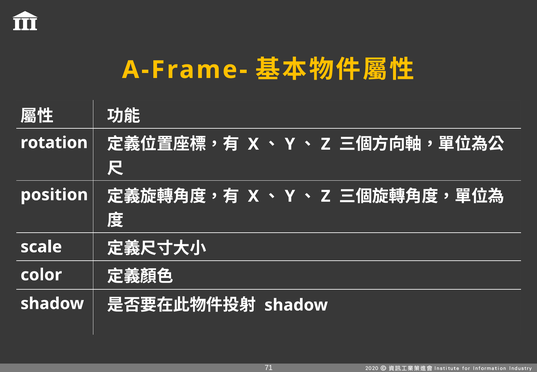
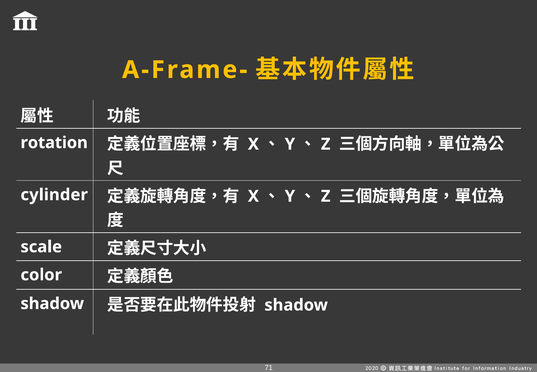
position: position -> cylinder
